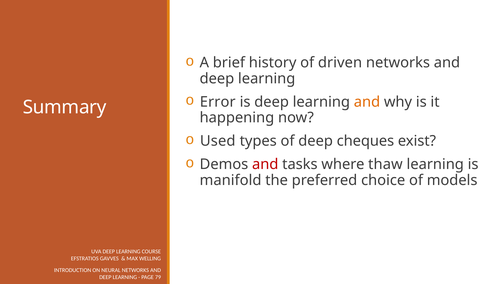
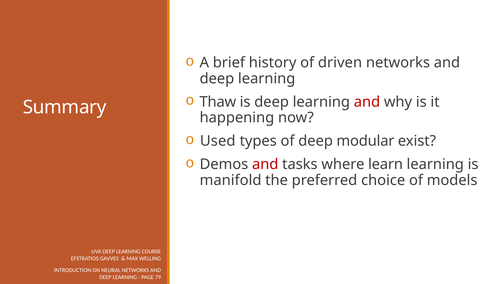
Error: Error -> Thaw
and at (367, 102) colour: orange -> red
cheques: cheques -> modular
thaw: thaw -> learn
